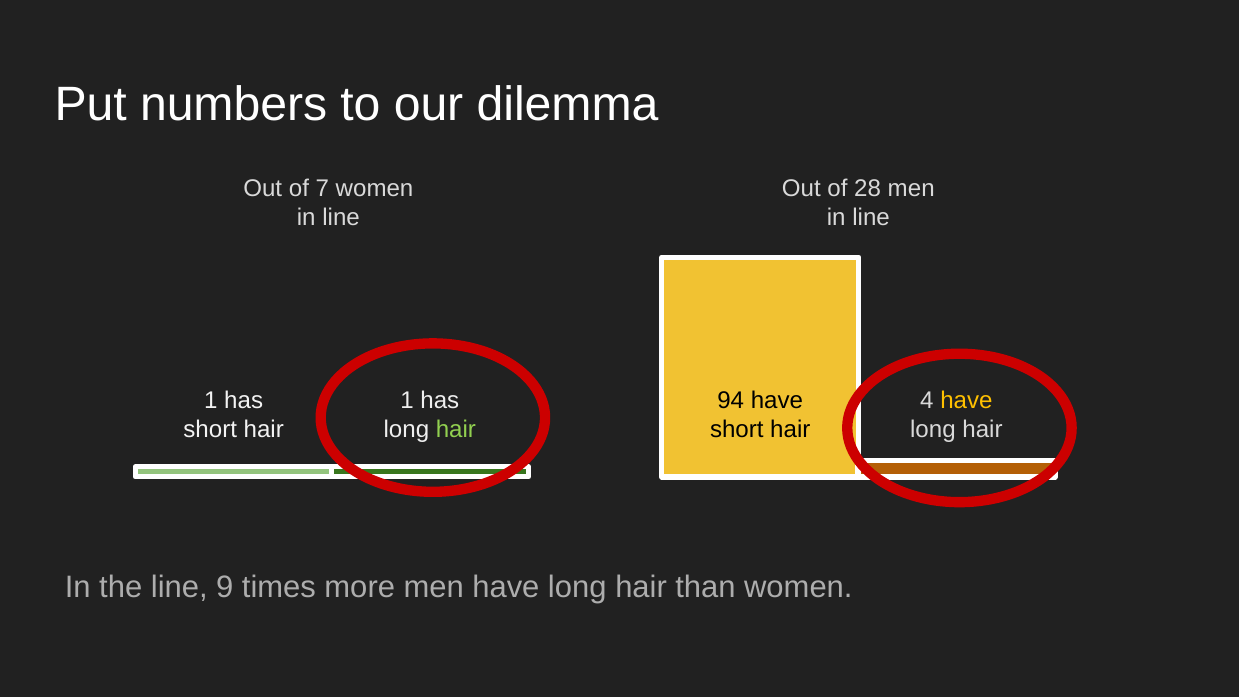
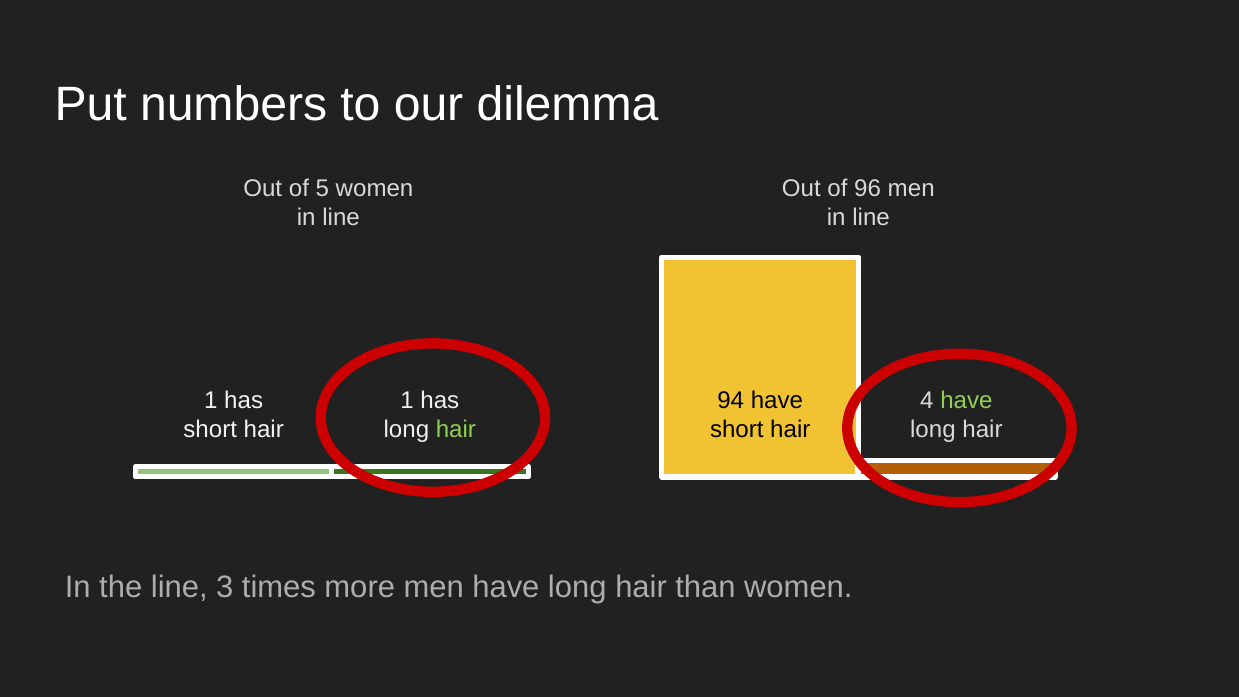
7: 7 -> 5
28: 28 -> 96
have at (966, 401) colour: yellow -> light green
9: 9 -> 3
